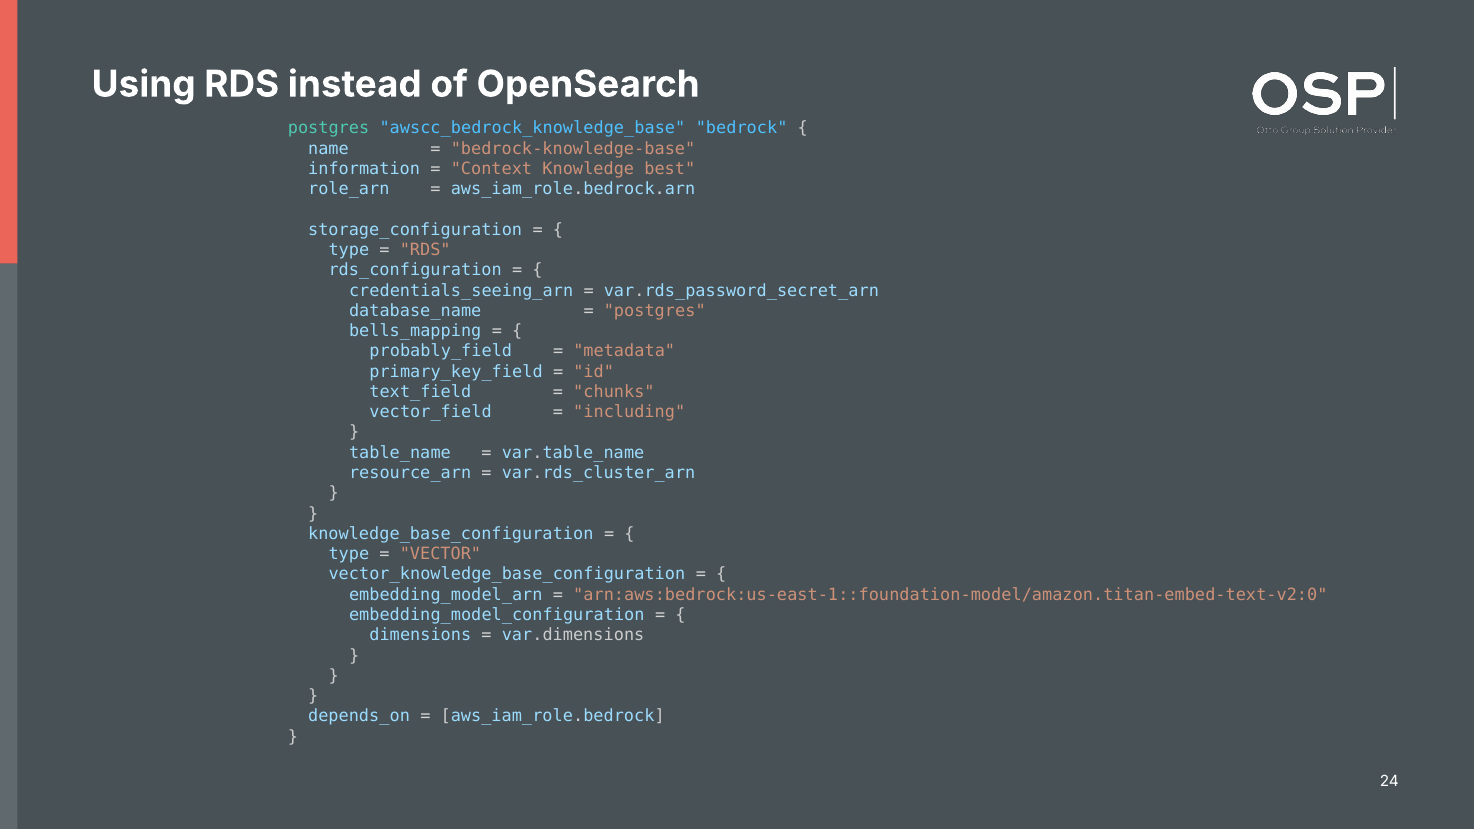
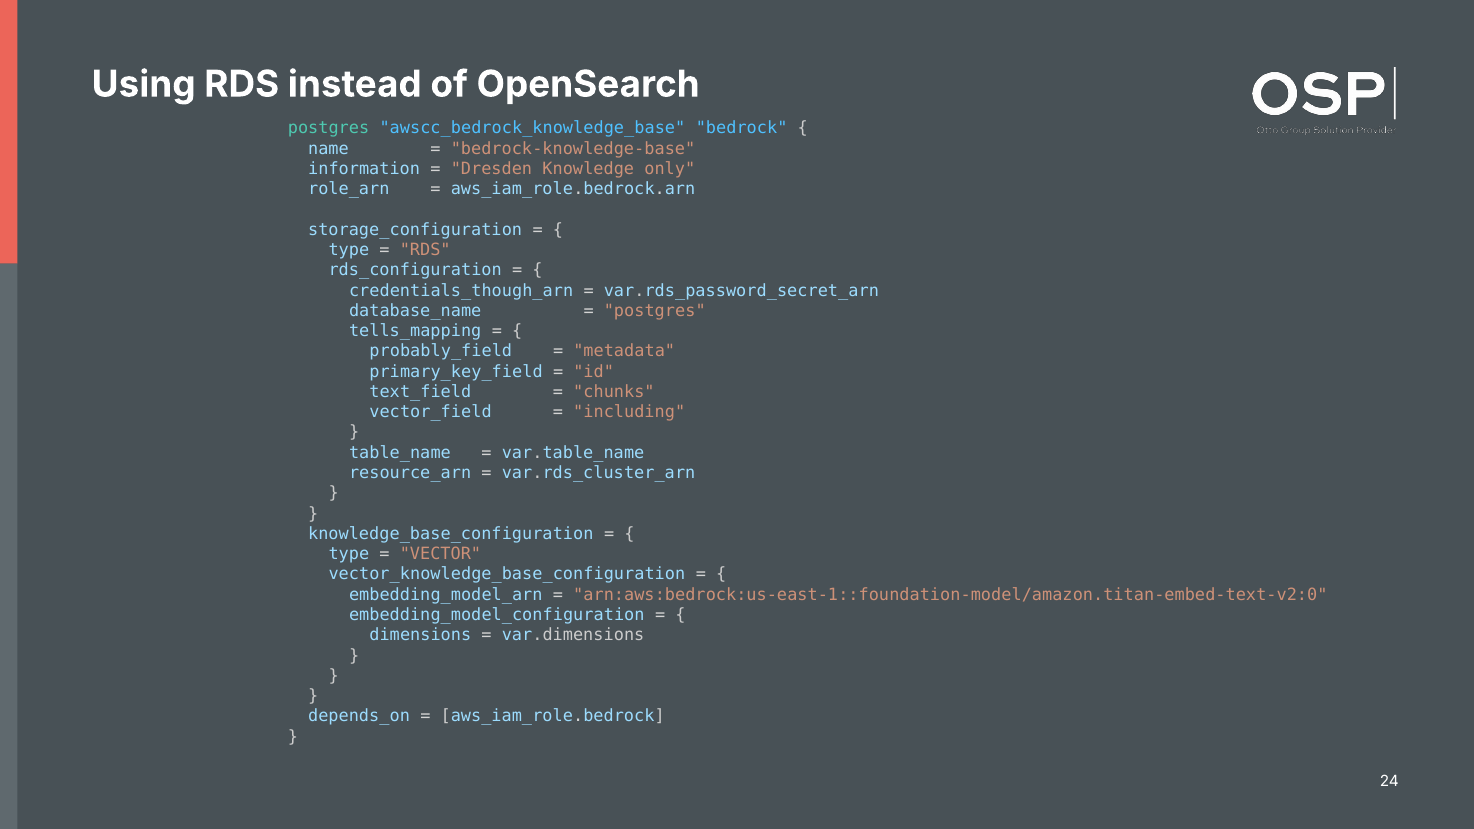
Context: Context -> Dresden
best: best -> only
credentials_seeing_arn: credentials_seeing_arn -> credentials_though_arn
bells_mapping: bells_mapping -> tells_mapping
